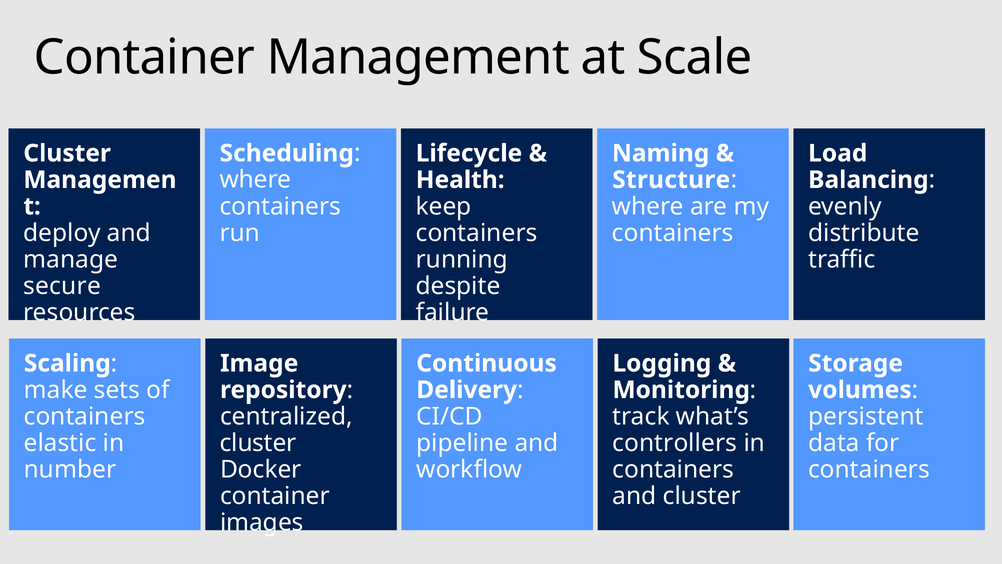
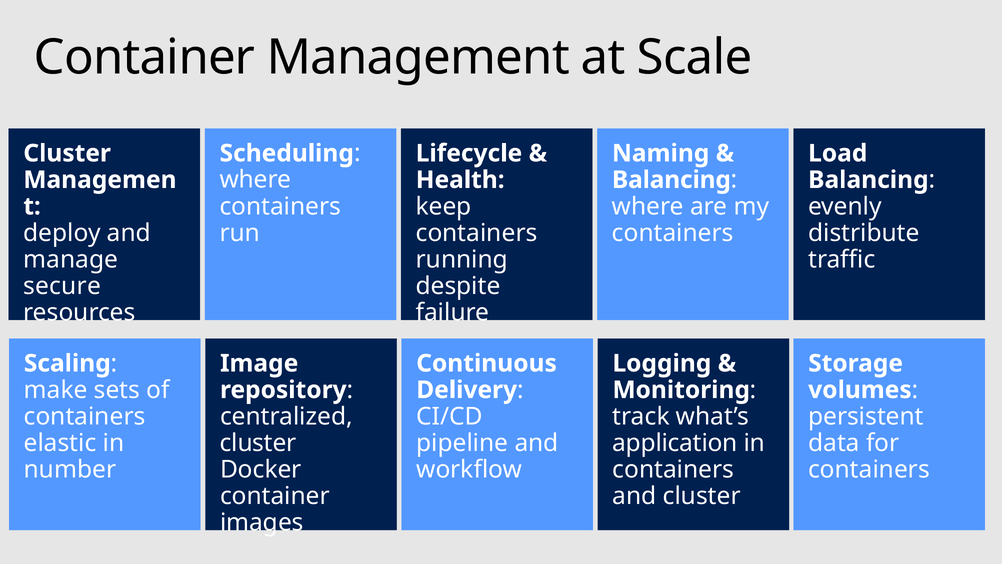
Structure at (671, 180): Structure -> Balancing
controllers: controllers -> application
